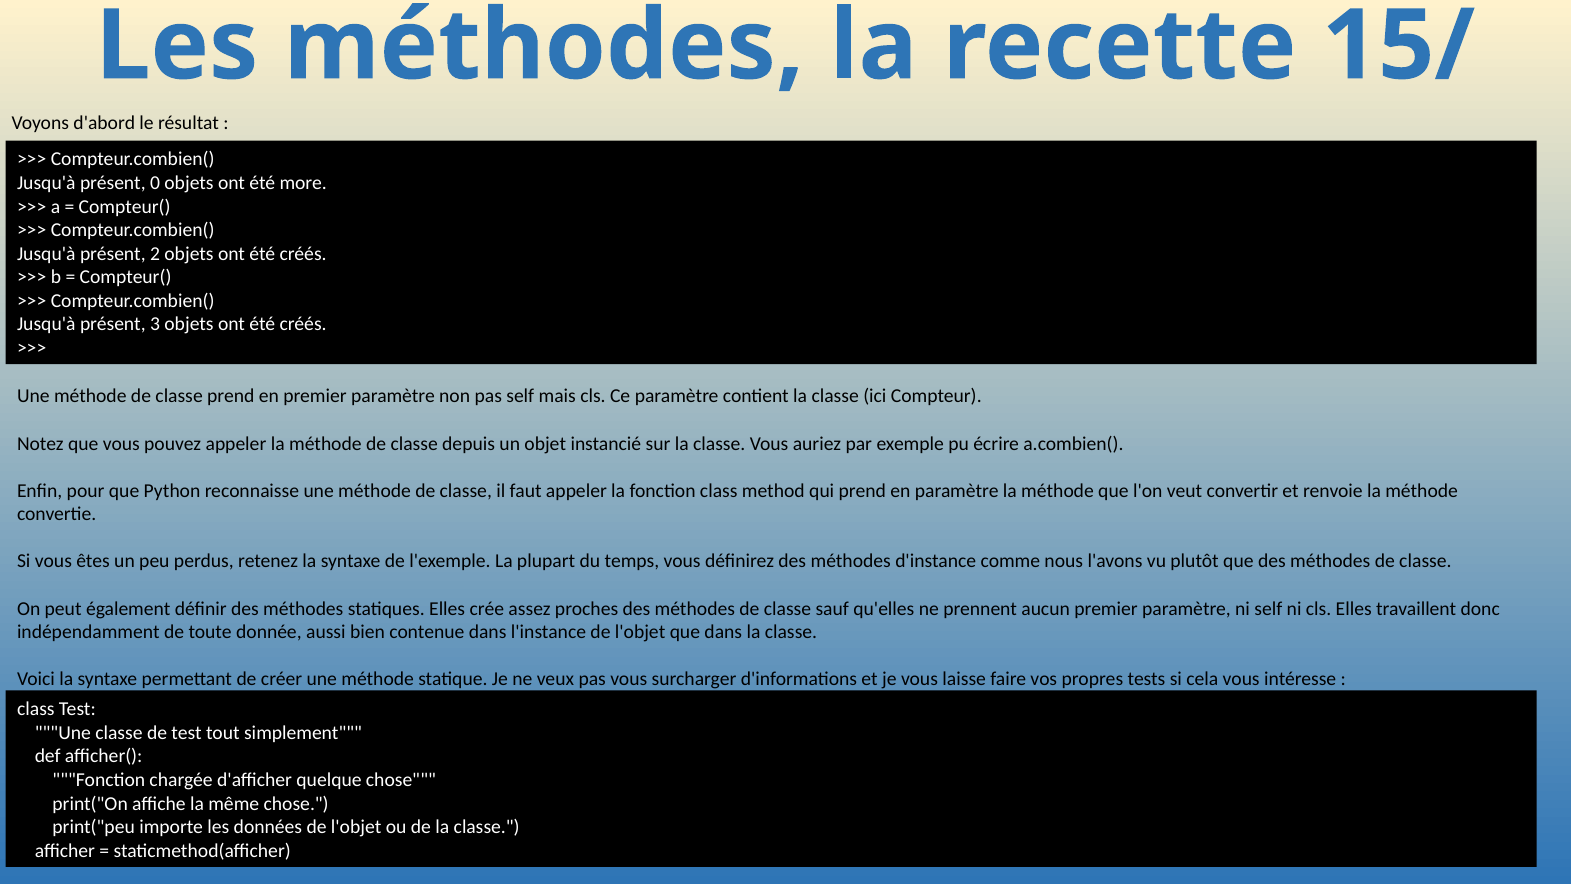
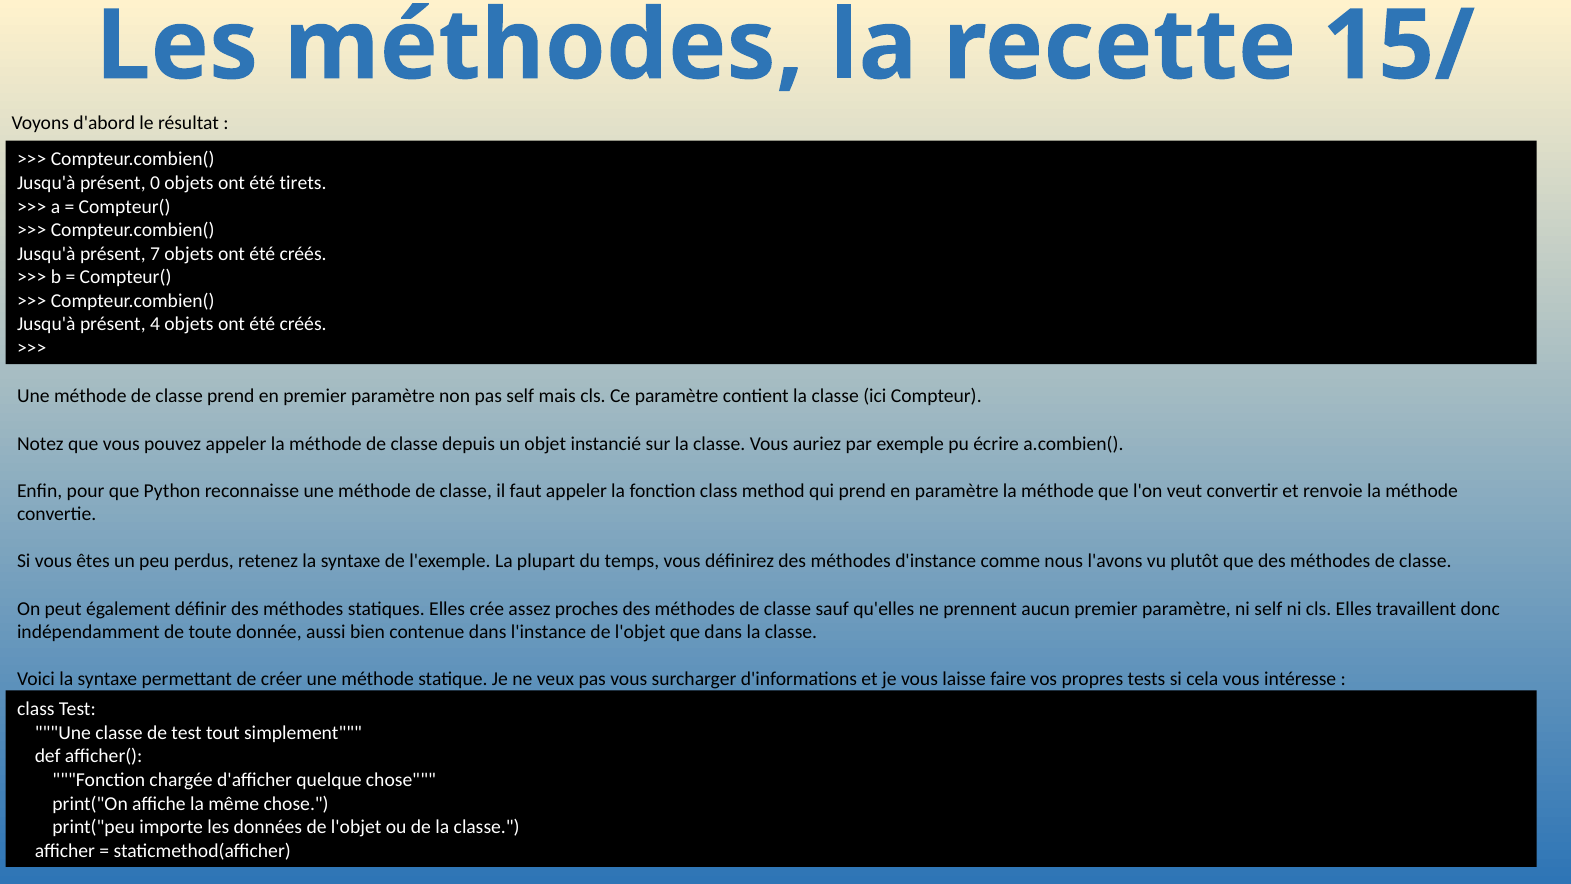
more: more -> tirets
2: 2 -> 7
3: 3 -> 4
